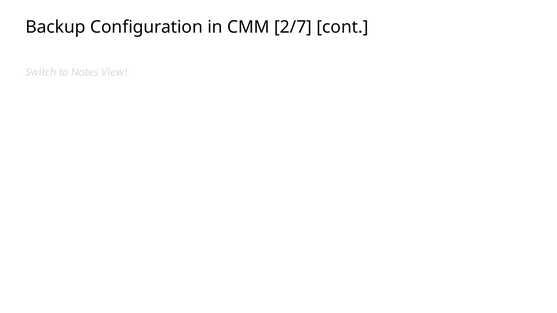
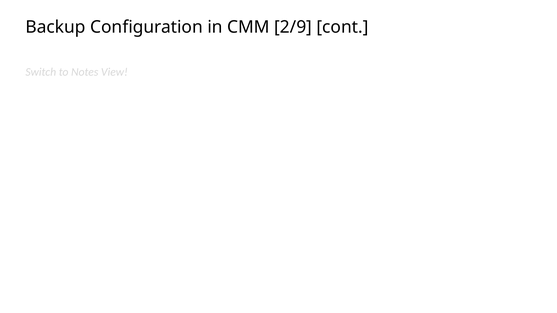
2/7: 2/7 -> 2/9
